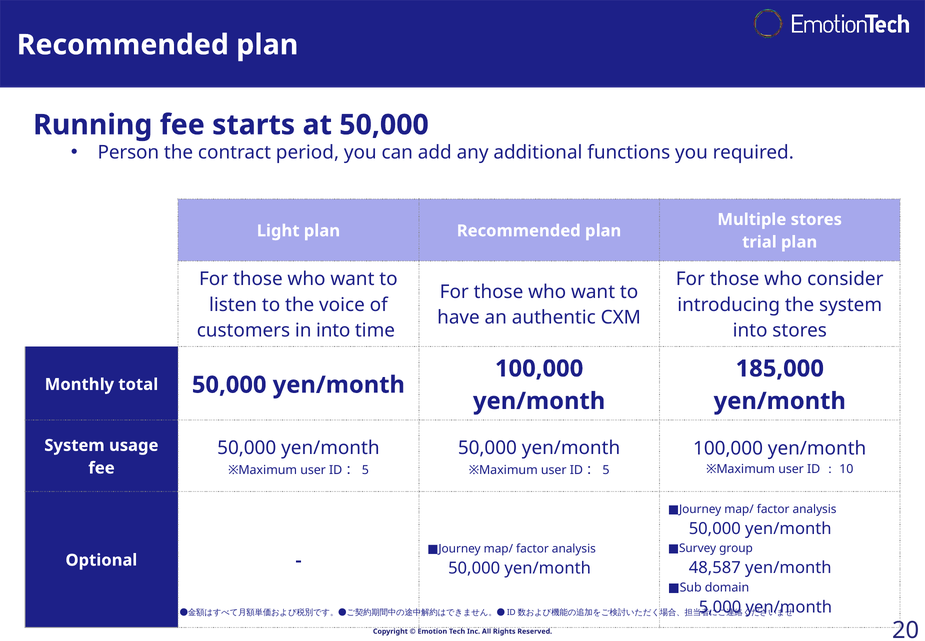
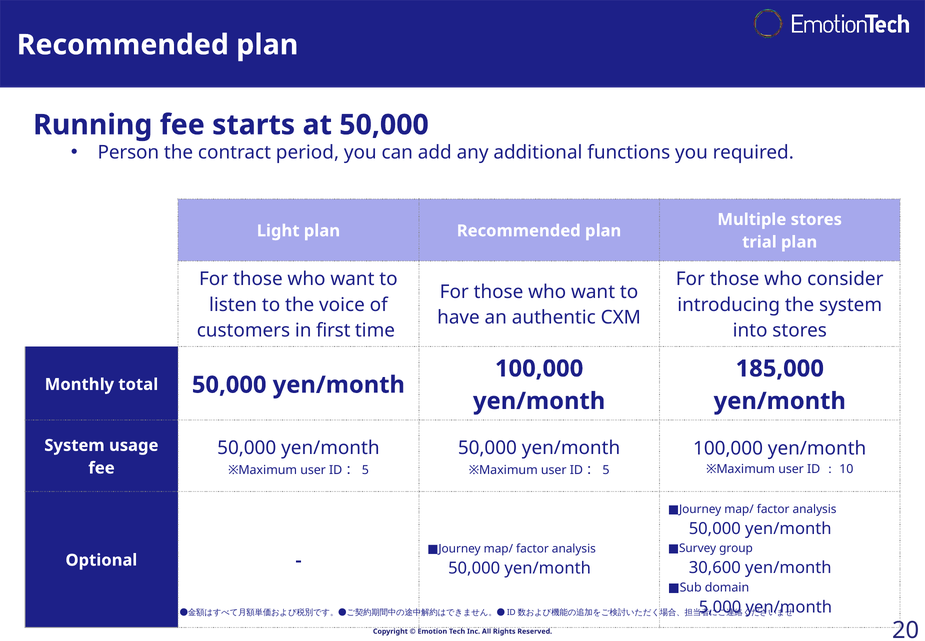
in into: into -> first
48,587: 48,587 -> 30,600
